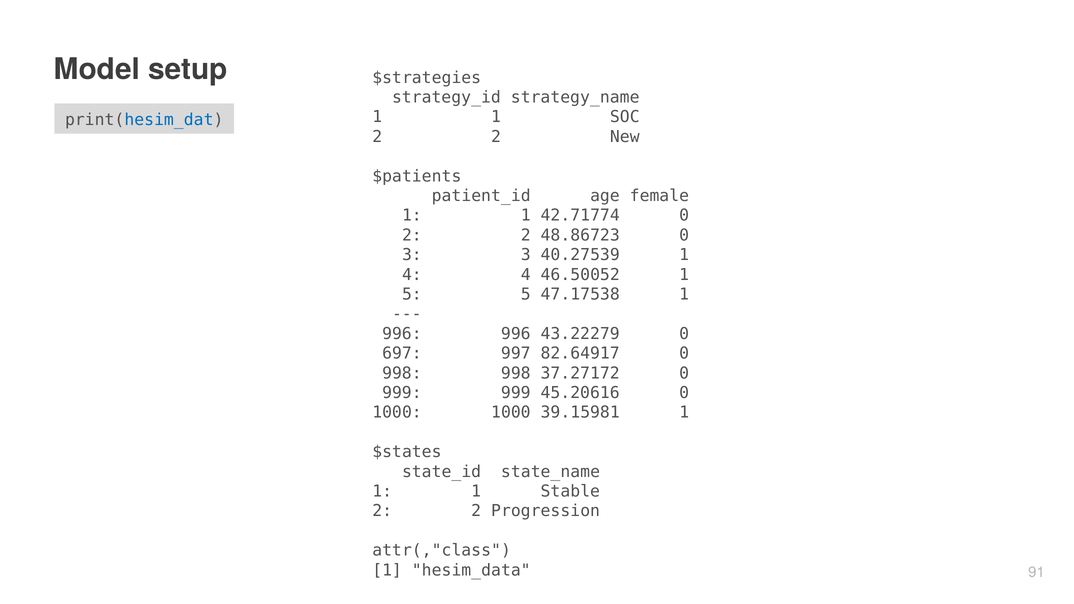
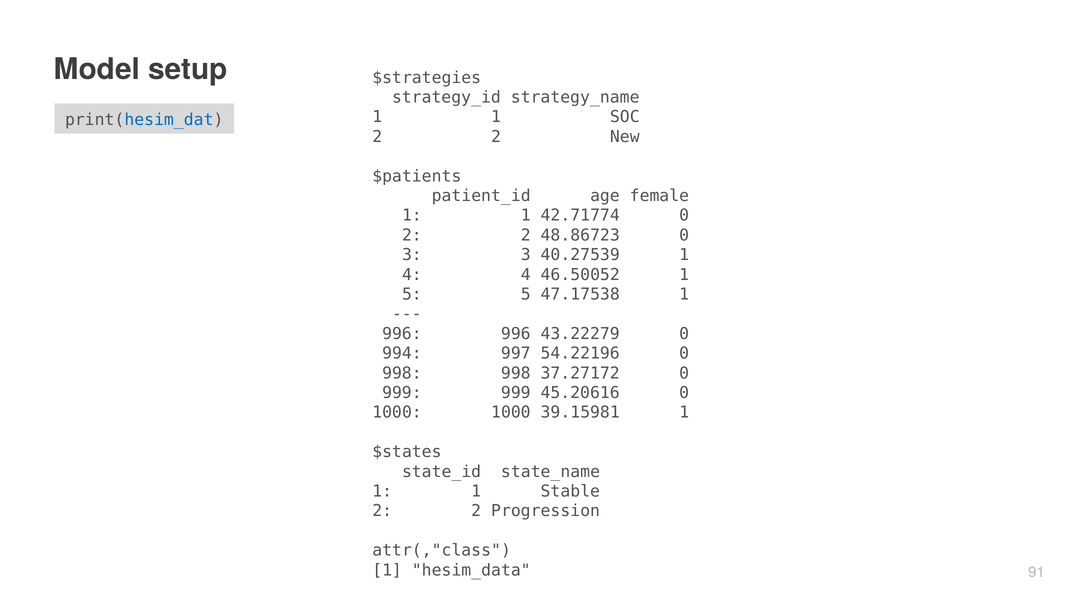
697: 697 -> 994
82.64917: 82.64917 -> 54.22196
